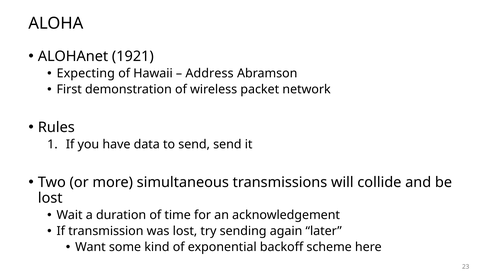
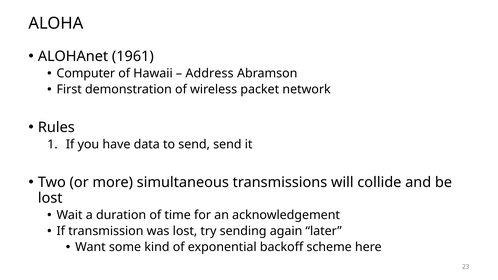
1921: 1921 -> 1961
Expecting: Expecting -> Computer
